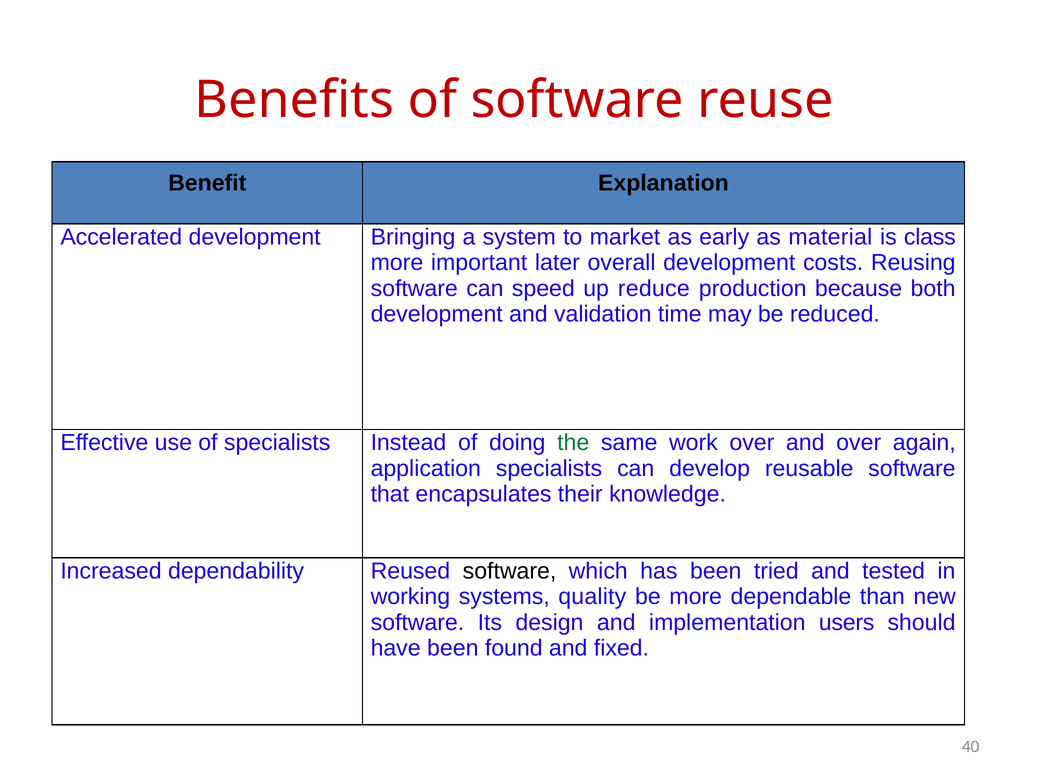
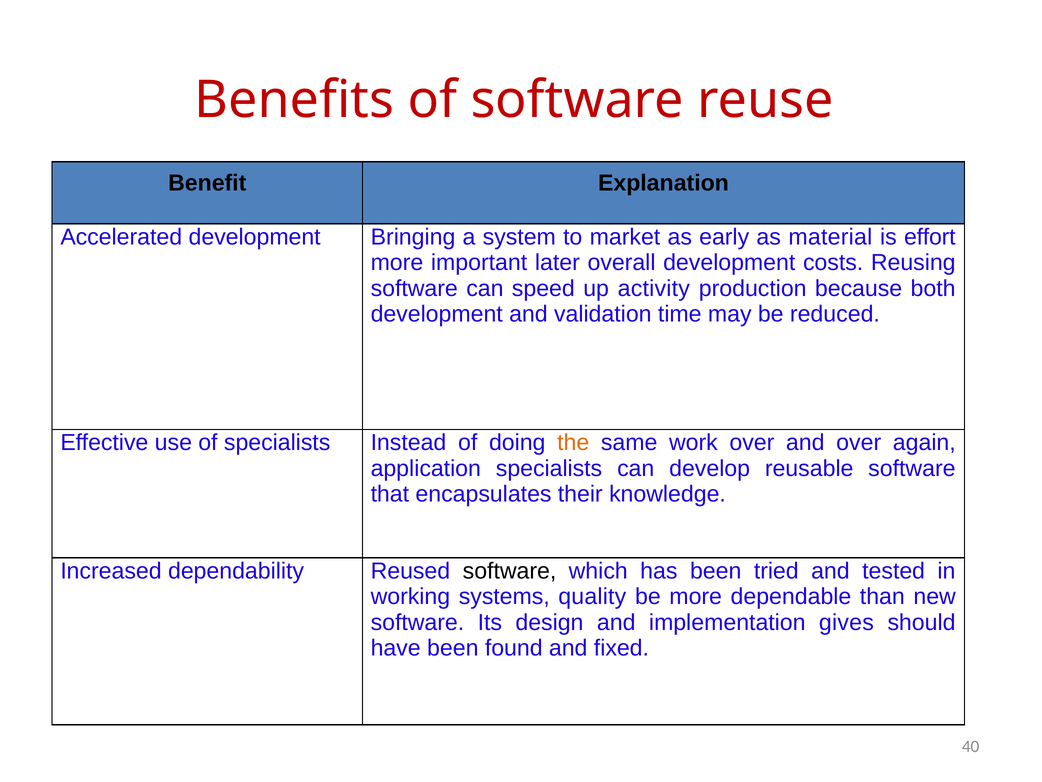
class: class -> effort
reduce: reduce -> activity
the colour: green -> orange
users: users -> gives
